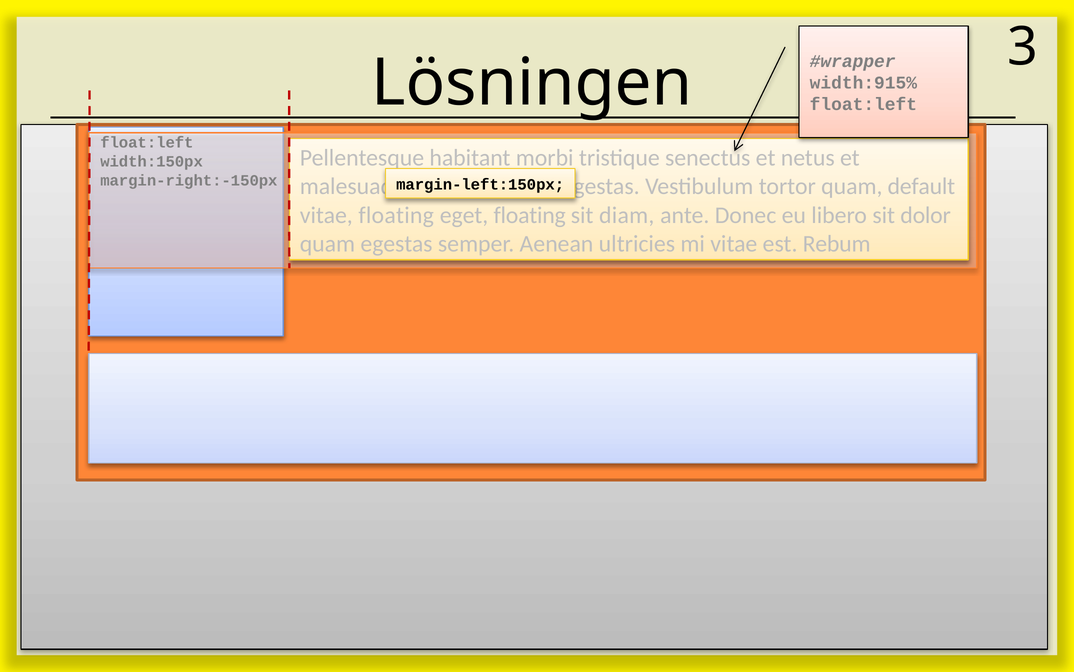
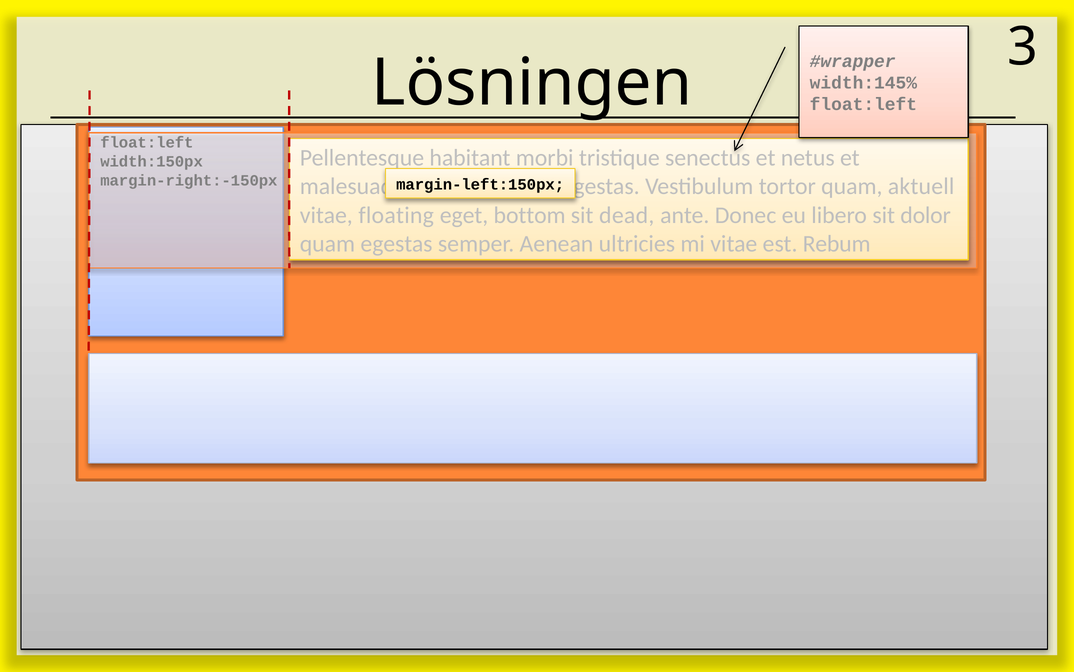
width:915%: width:915% -> width:145%
default: default -> aktuell
eget floating: floating -> bottom
diam: diam -> dead
